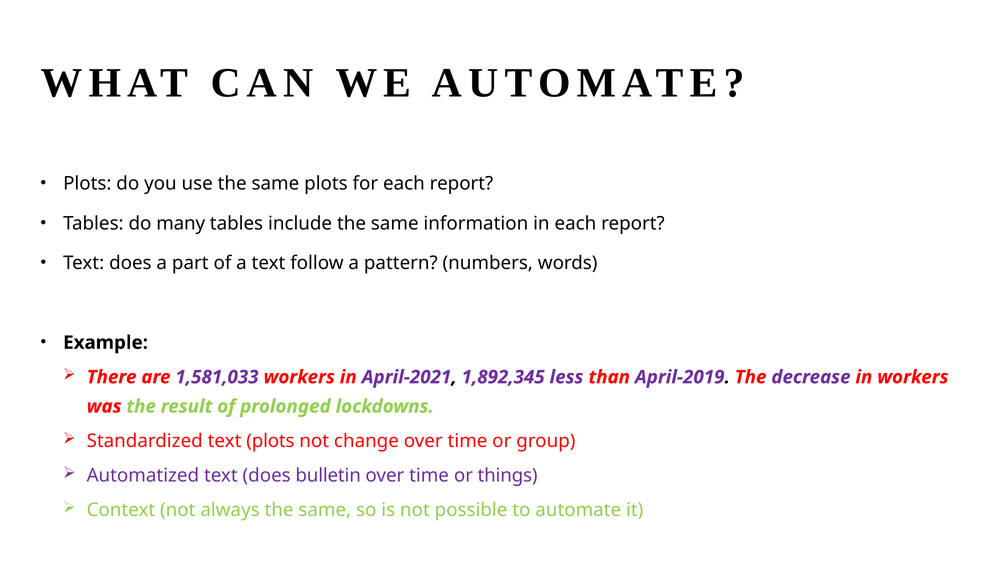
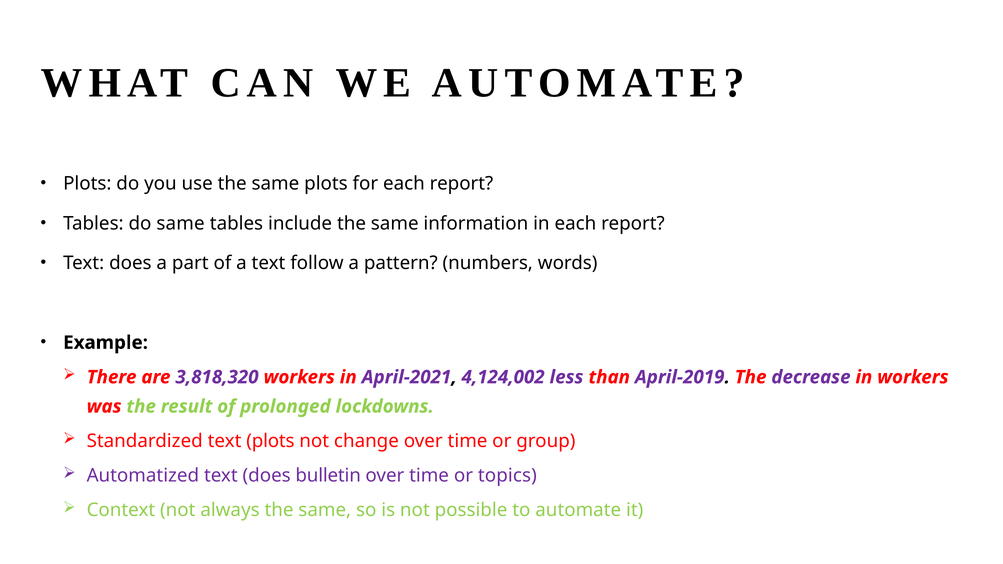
do many: many -> same
1,581,033: 1,581,033 -> 3,818,320
1,892,345: 1,892,345 -> 4,124,002
things: things -> topics
